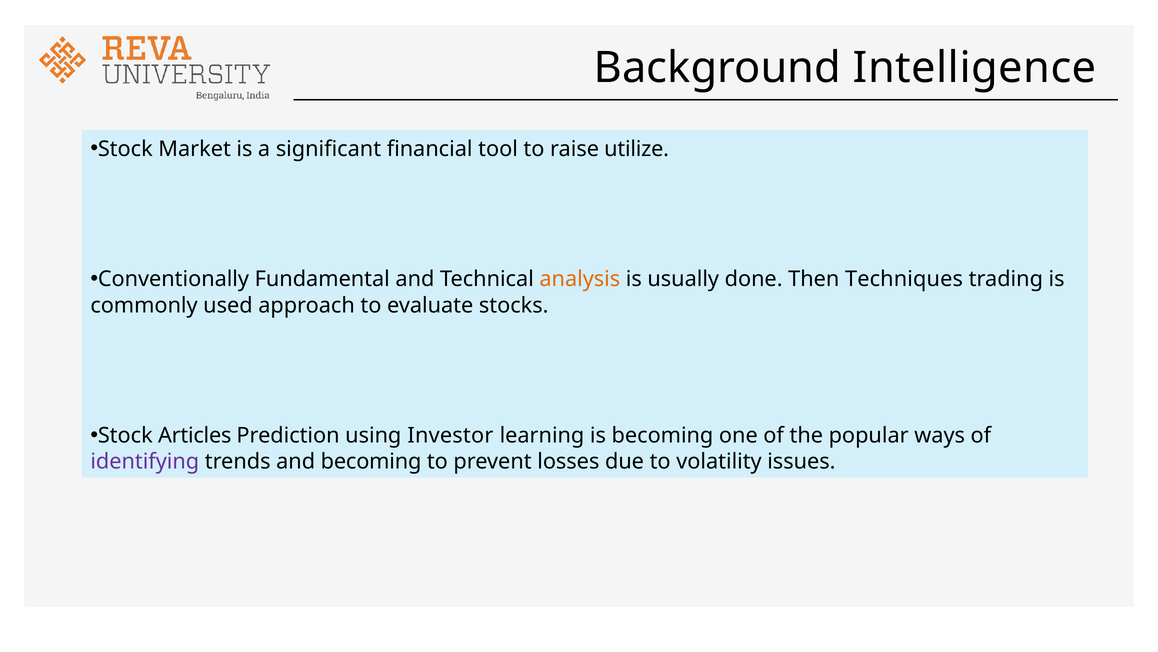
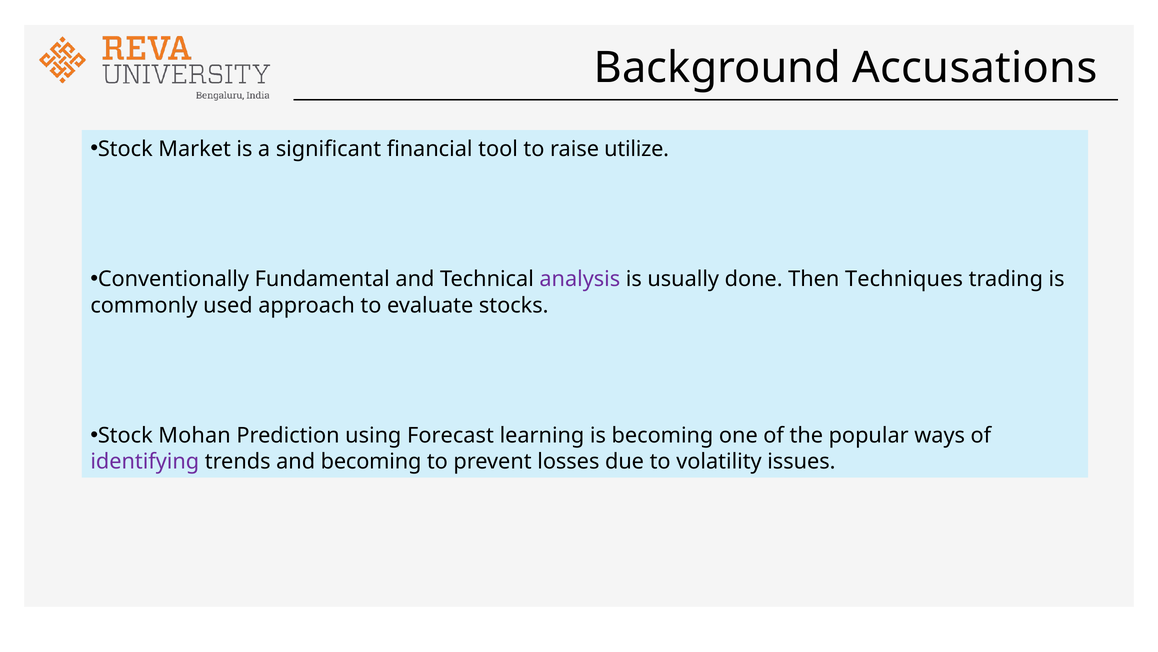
Intelligence: Intelligence -> Accusations
analysis colour: orange -> purple
Articles: Articles -> Mohan
Investor: Investor -> Forecast
